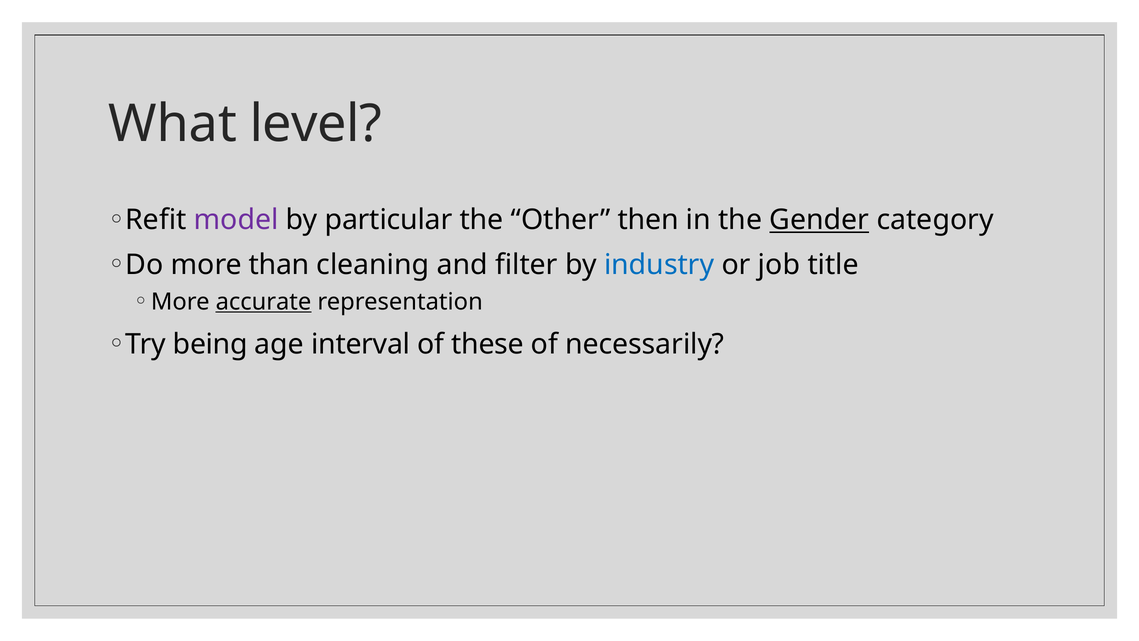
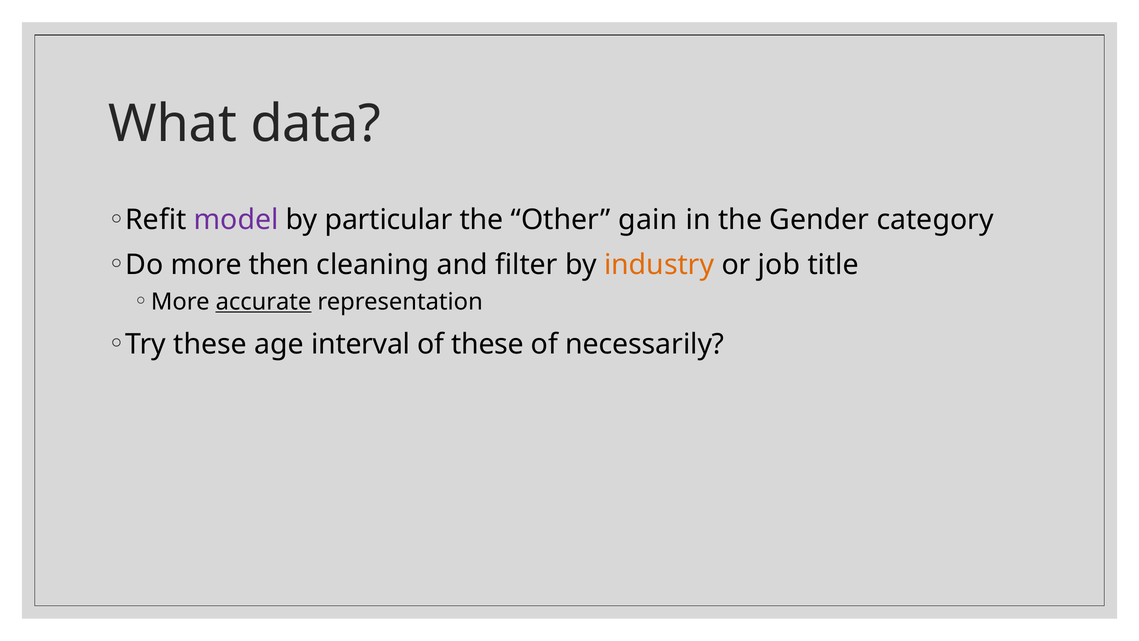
level: level -> data
then: then -> gain
Gender underline: present -> none
than: than -> then
industry colour: blue -> orange
Try being: being -> these
